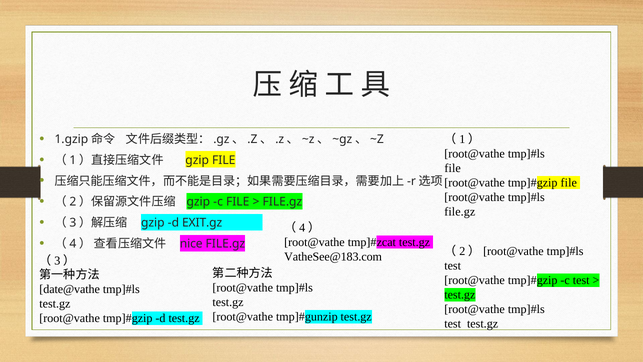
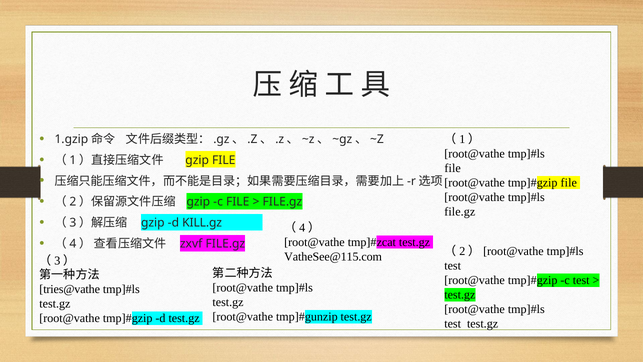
EXIT.gz: EXIT.gz -> KILL.gz
nice: nice -> zxvf
VatheSee@183.com: VatheSee@183.com -> VatheSee@115.com
date@vathe: date@vathe -> tries@vathe
